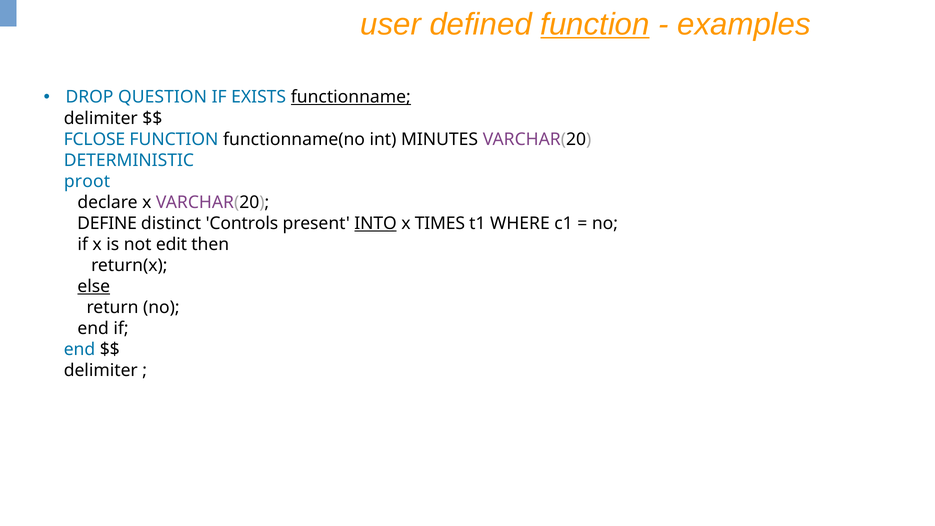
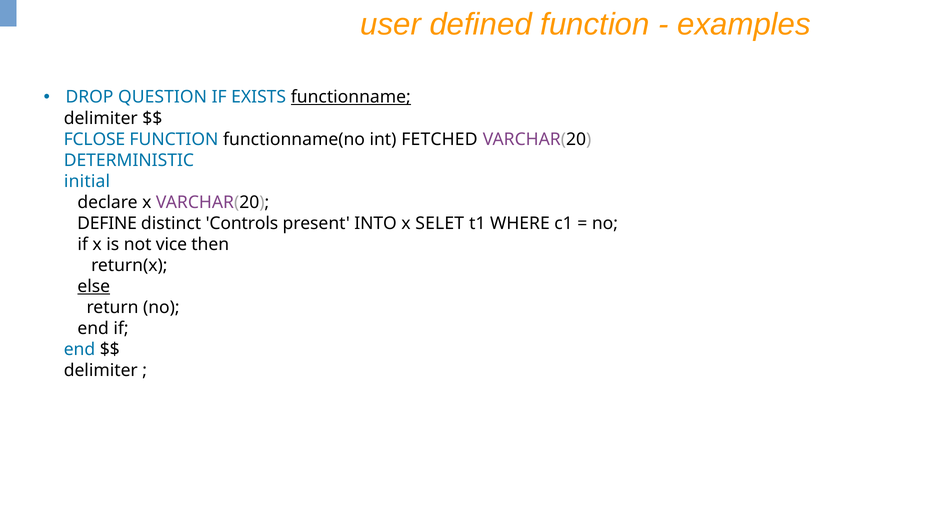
function at (595, 24) underline: present -> none
MINUTES: MINUTES -> FETCHED
proot: proot -> initial
INTO underline: present -> none
TIMES: TIMES -> SELET
edit: edit -> vice
